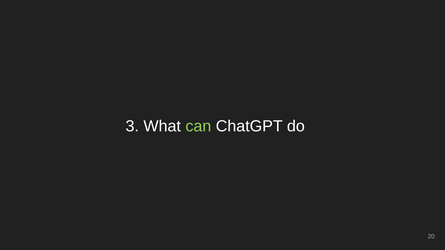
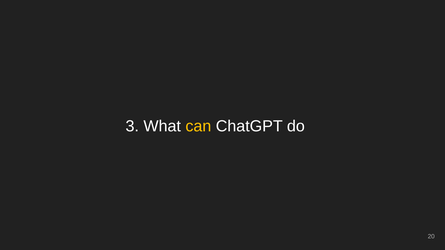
can colour: light green -> yellow
